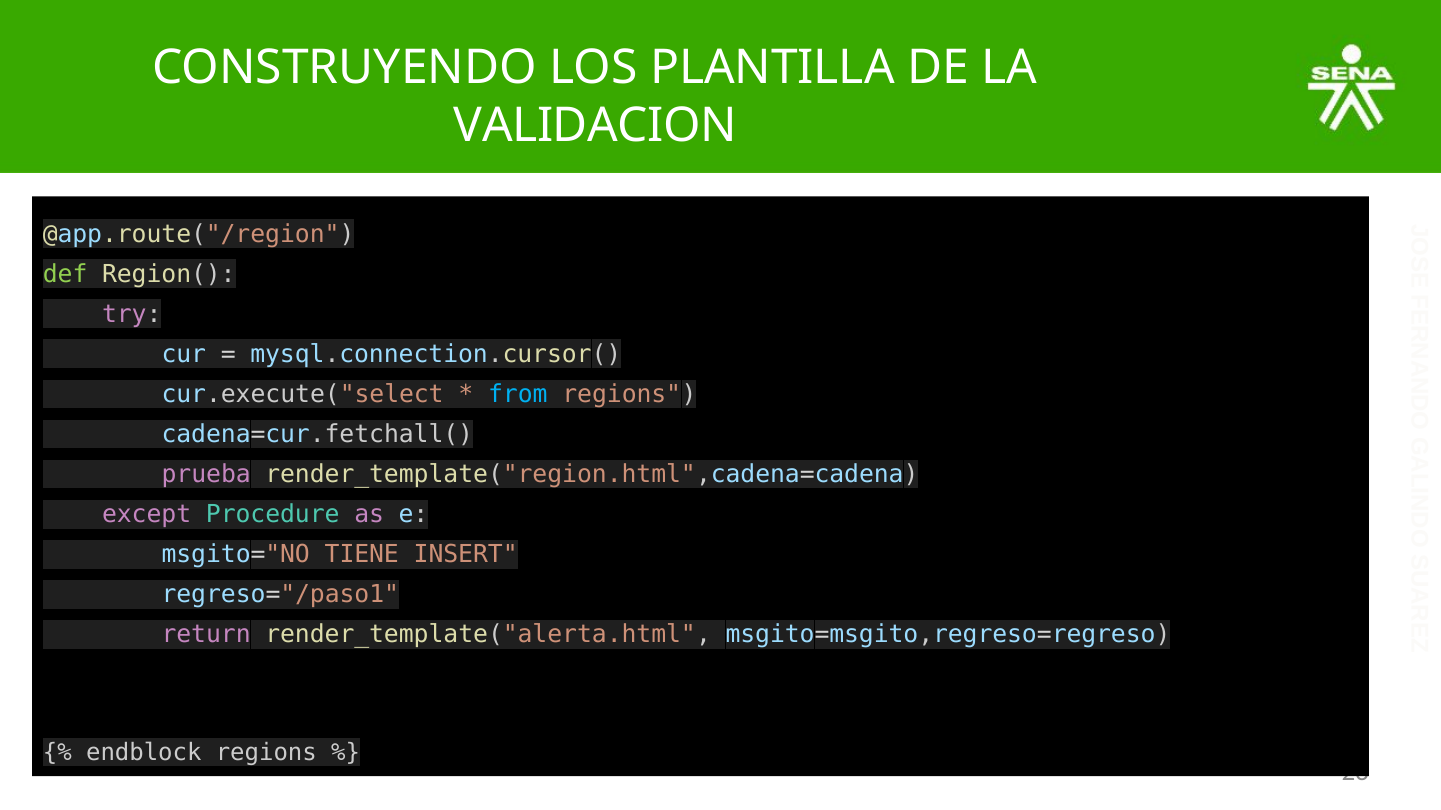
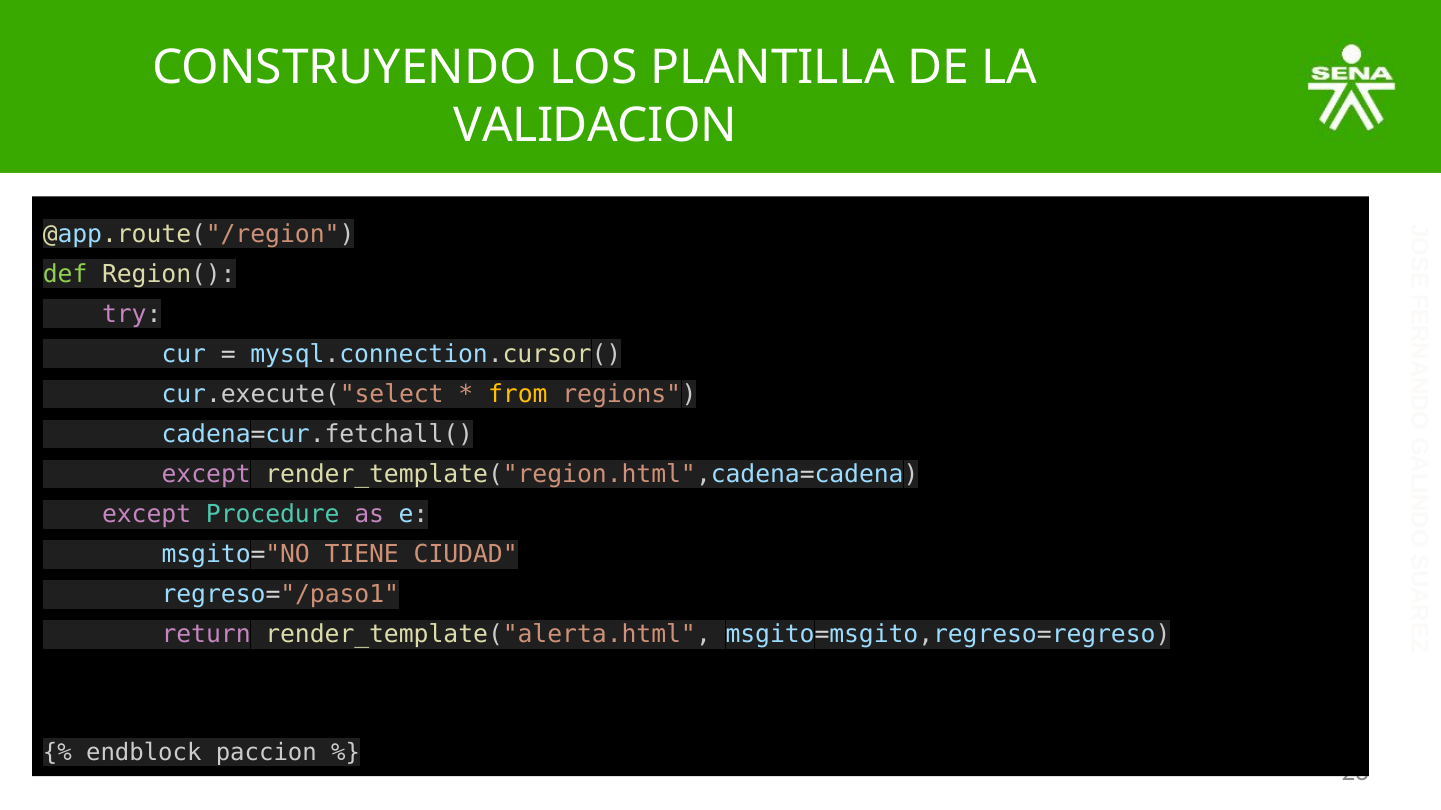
from colour: light blue -> yellow
prueba at (206, 475): prueba -> except
INSERT: INSERT -> CIUDAD
endblock regions: regions -> paccion
